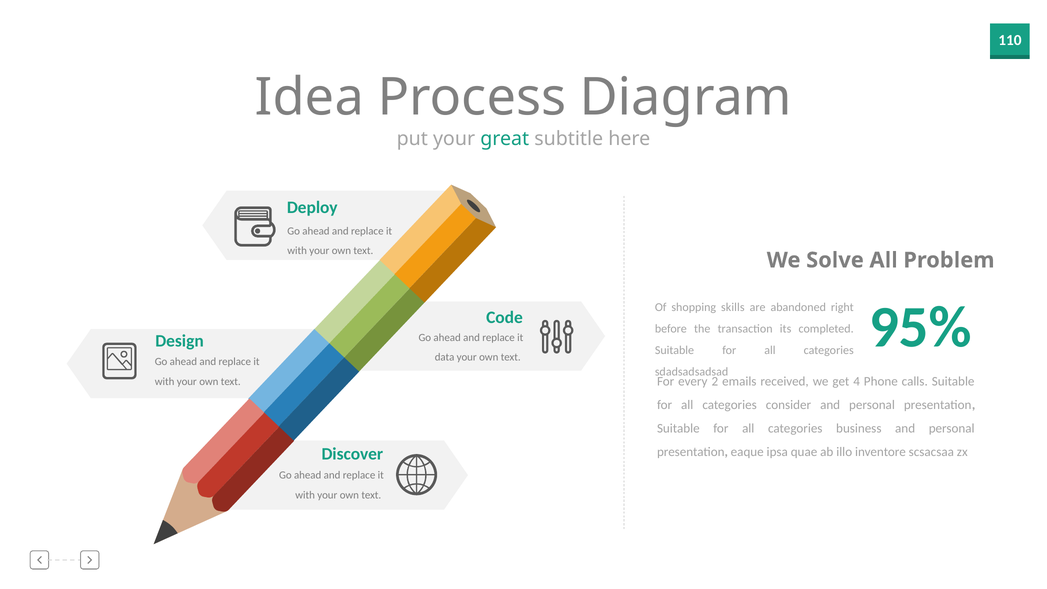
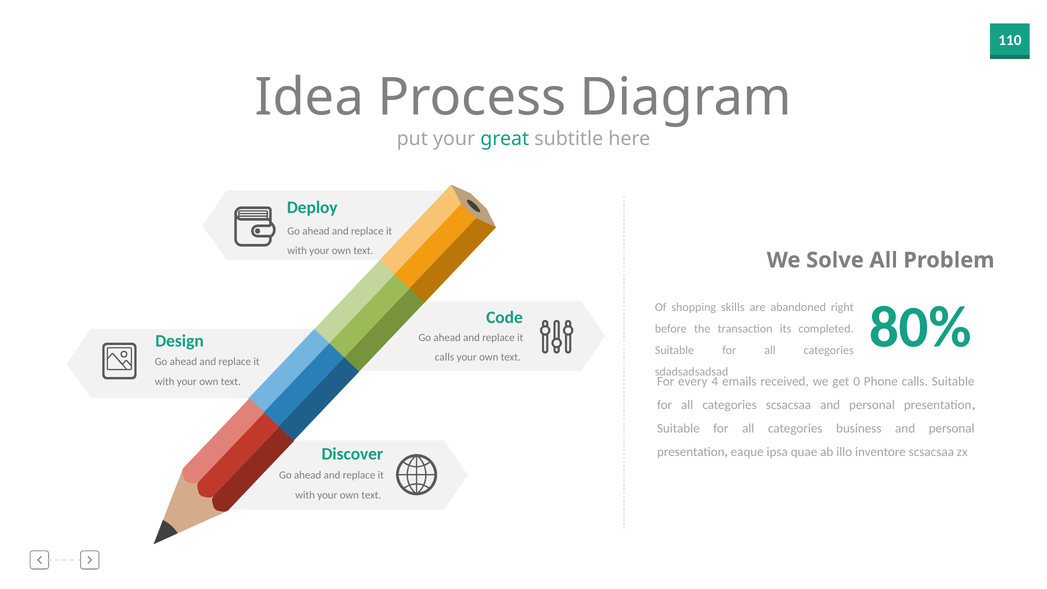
95%: 95% -> 80%
data at (445, 357): data -> calls
2: 2 -> 4
4: 4 -> 0
categories consider: consider -> scsacsaa
